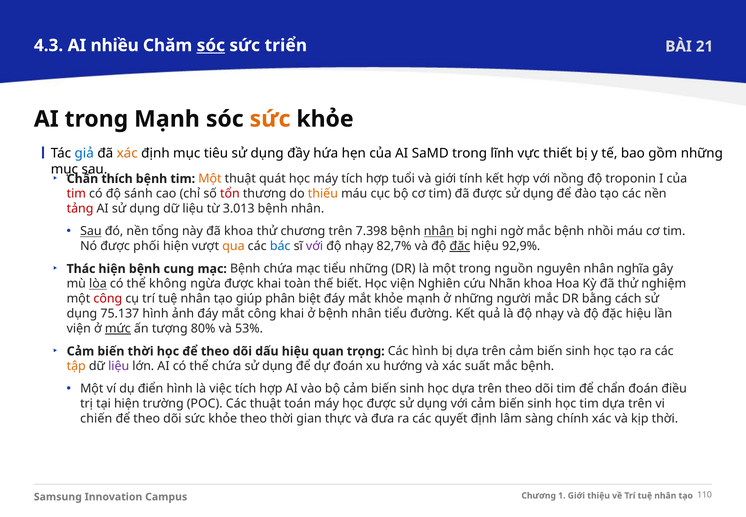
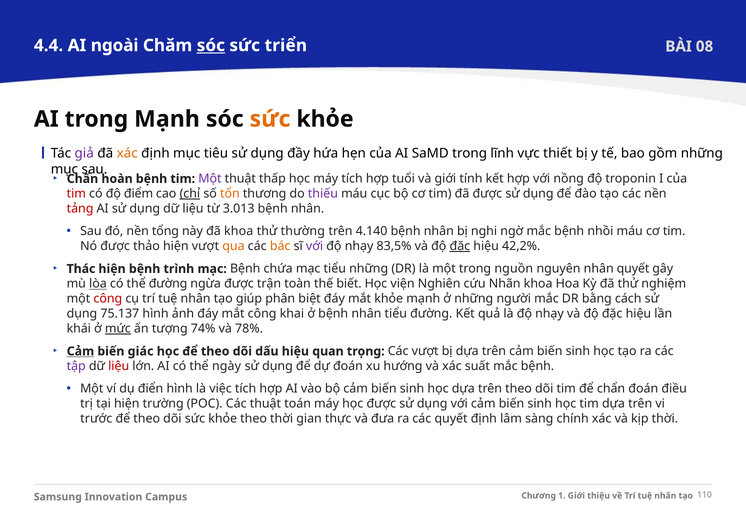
4.3: 4.3 -> 4.4
nhiều: nhiều -> ngoài
21: 21 -> 08
giả colour: blue -> purple
thích: thích -> hoàn
Một at (210, 179) colour: orange -> purple
quát: quát -> thấp
sánh: sánh -> điểm
chỉ underline: none -> present
tổn colour: red -> orange
thiếu colour: orange -> purple
Sau at (91, 231) underline: present -> none
thử chương: chương -> thường
7.398: 7.398 -> 4.140
nhân at (439, 231) underline: present -> none
phối: phối -> thảo
bác colour: blue -> orange
82,7%: 82,7% -> 83,5%
92,9%: 92,9% -> 42,2%
cung: cung -> trình
nhân nghĩa: nghĩa -> quyết
thể không: không -> đường
được khai: khai -> trận
viện at (79, 328): viện -> khái
80%: 80% -> 74%
53%: 53% -> 78%
Cảm at (80, 351) underline: none -> present
biến thời: thời -> giác
Các hình: hình -> vượt
tập colour: orange -> purple
liệu at (119, 366) colour: purple -> red
thể chứa: chứa -> ngày
chiến: chiến -> trước
